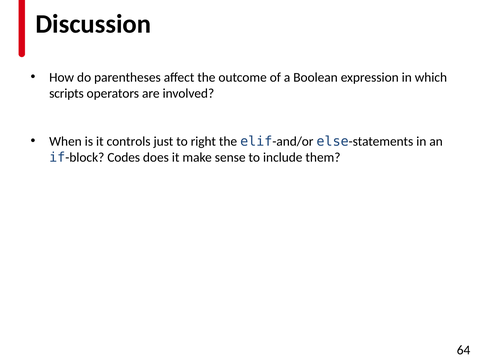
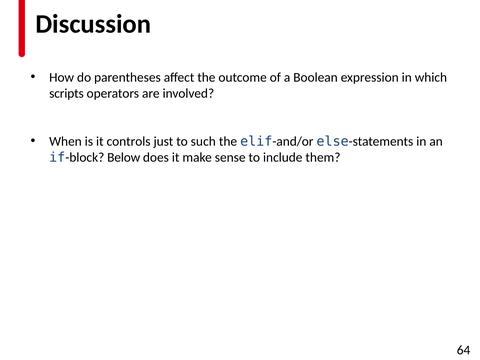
right: right -> such
Codes: Codes -> Below
